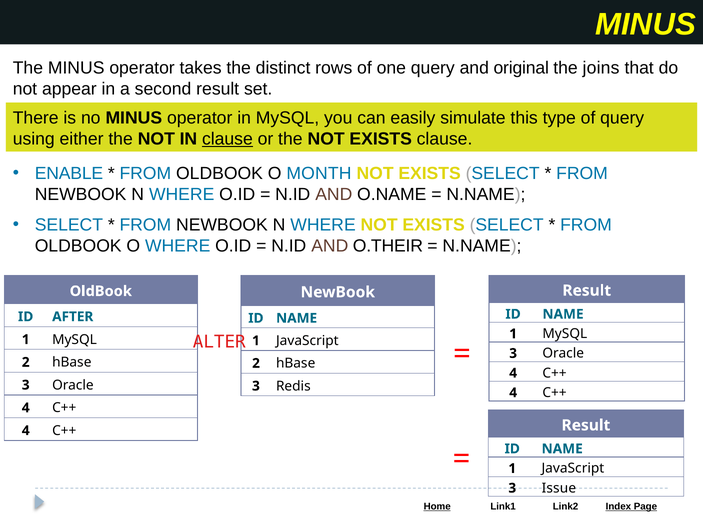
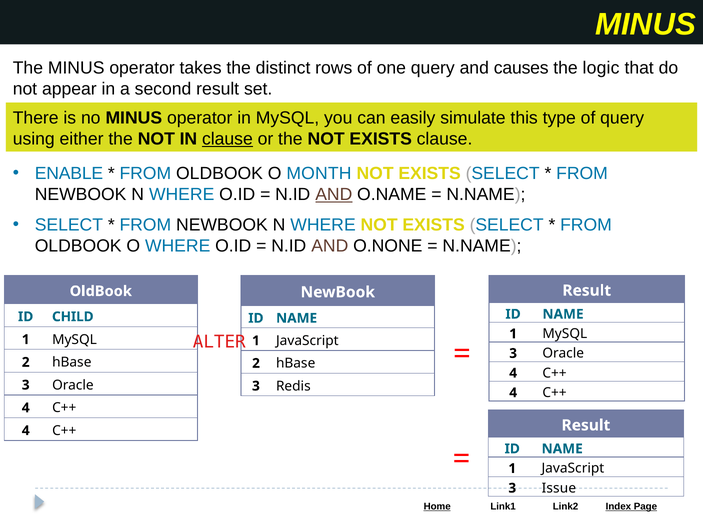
original: original -> causes
joins: joins -> logic
AND at (334, 194) underline: none -> present
O.THEIR: O.THEIR -> O.NONE
AFTER: AFTER -> CHILD
